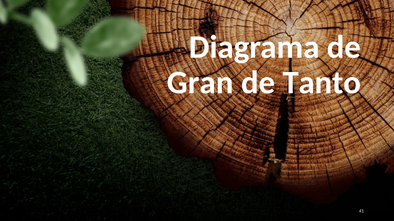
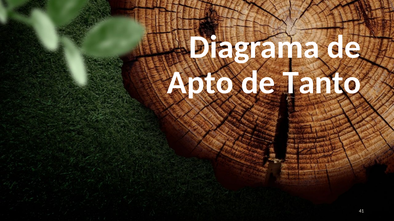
Gran: Gran -> Apto
